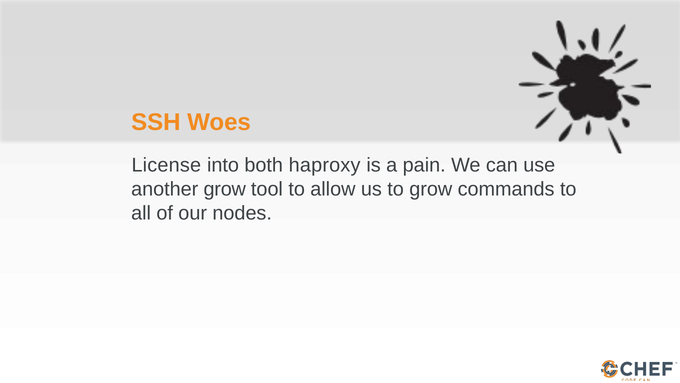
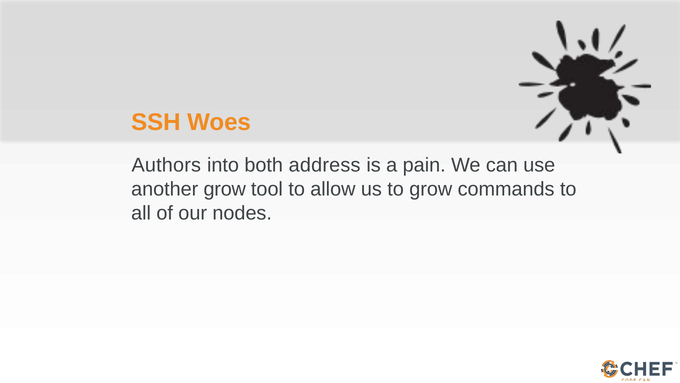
License: License -> Authors
haproxy: haproxy -> address
